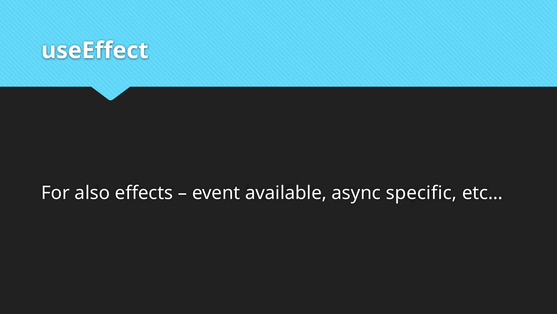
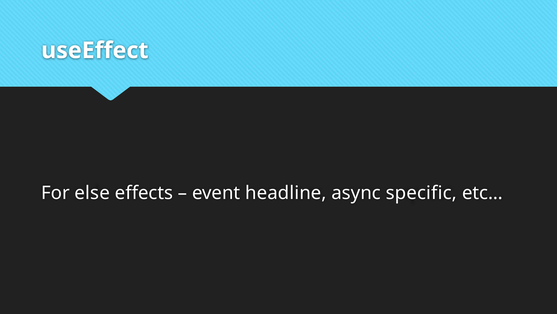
also: also -> else
available: available -> headline
